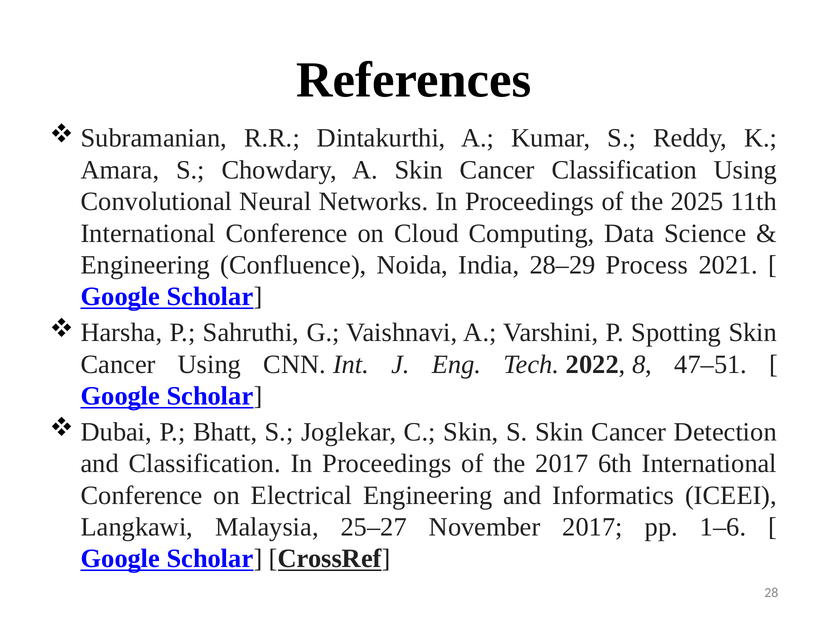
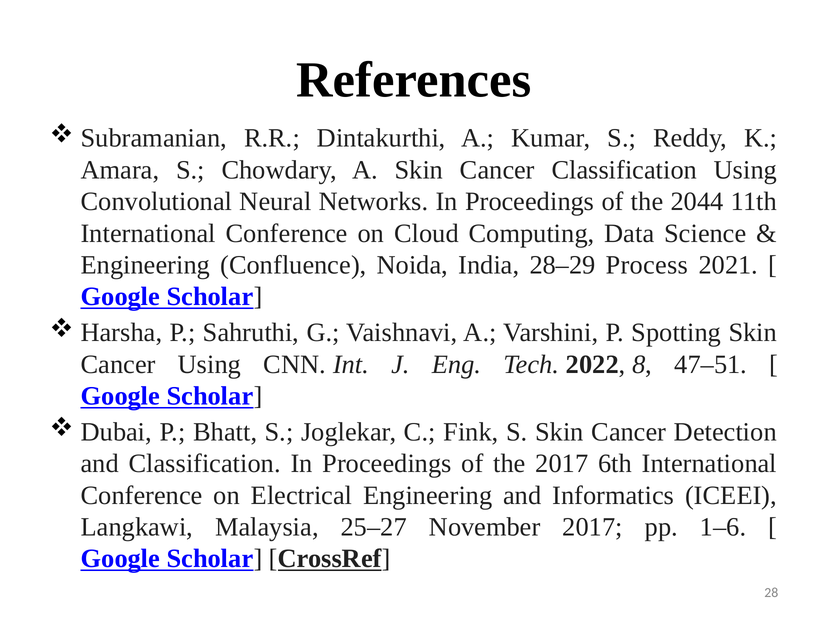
2025: 2025 -> 2044
C Skin: Skin -> Fink
